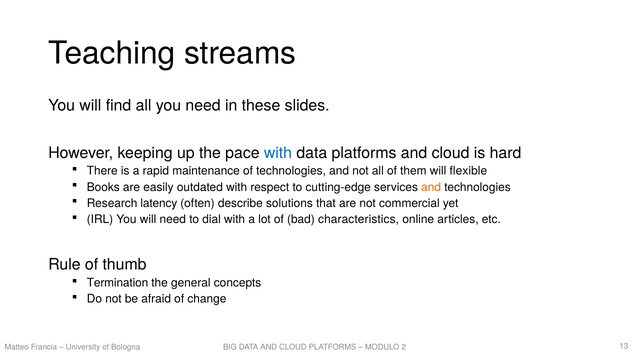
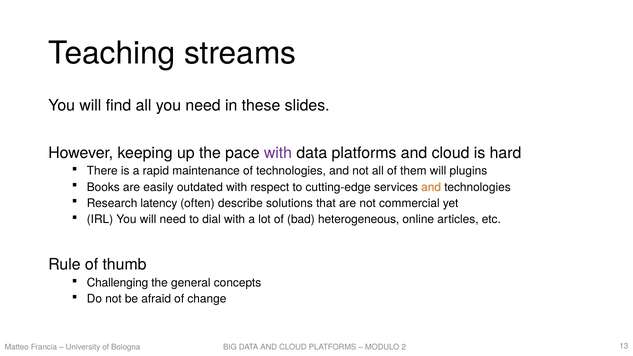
with at (278, 153) colour: blue -> purple
flexible: flexible -> plugins
characteristics: characteristics -> heterogeneous
Termination: Termination -> Challenging
